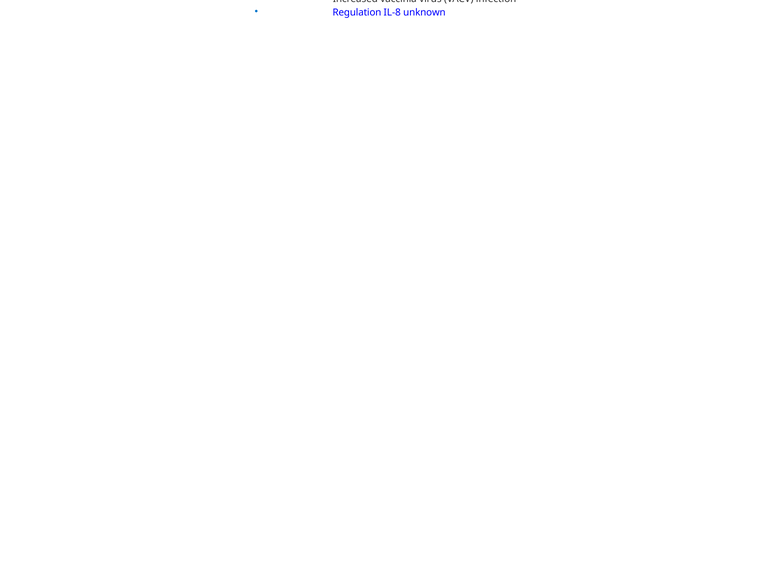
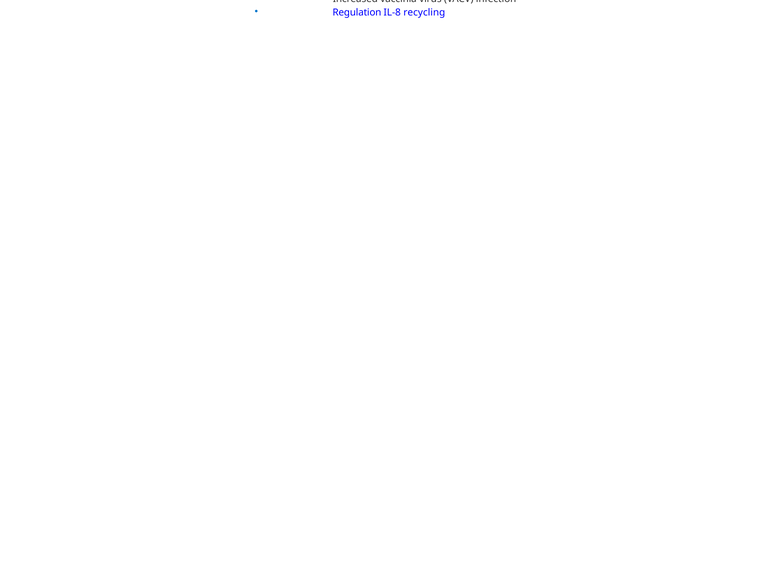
unknown: unknown -> recycling
